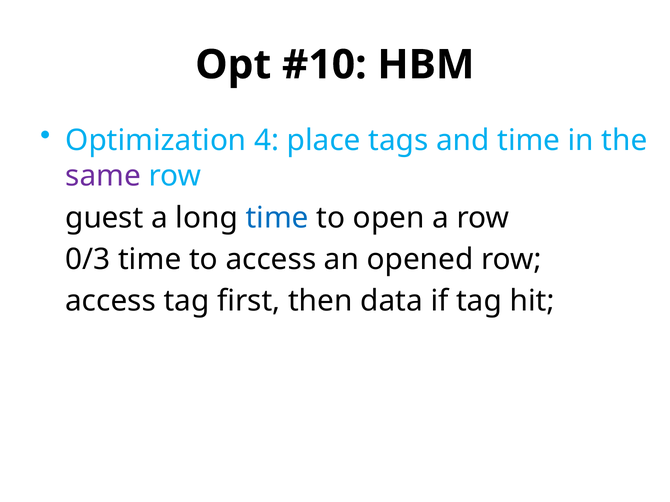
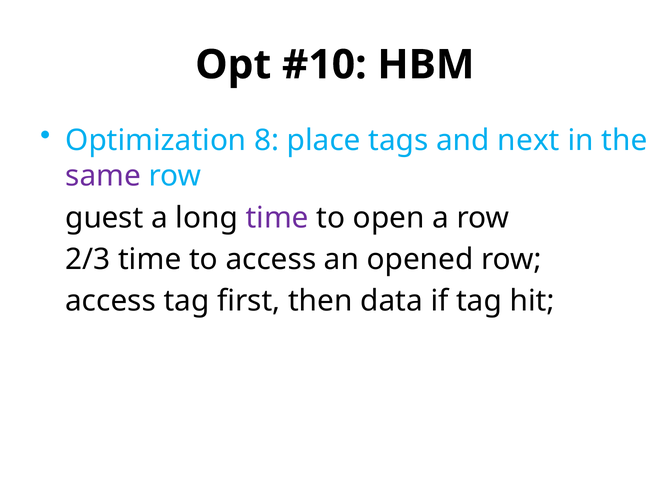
4: 4 -> 8
and time: time -> next
time at (277, 218) colour: blue -> purple
0/3: 0/3 -> 2/3
